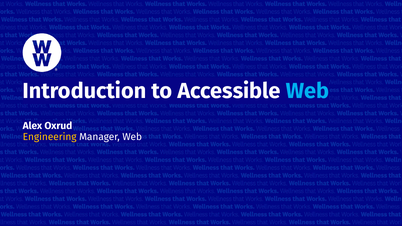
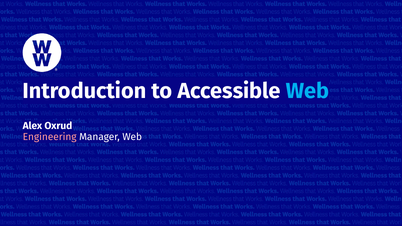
Engineering colour: yellow -> pink
